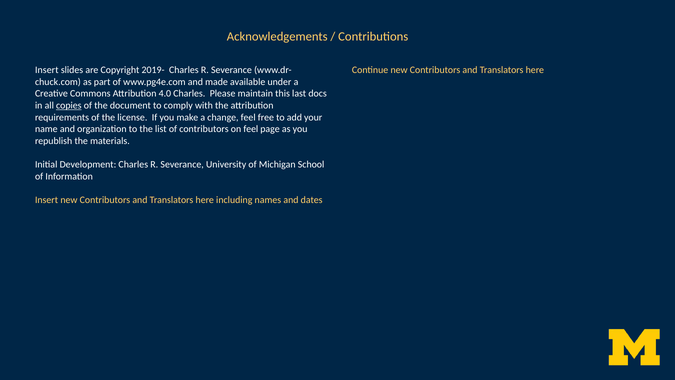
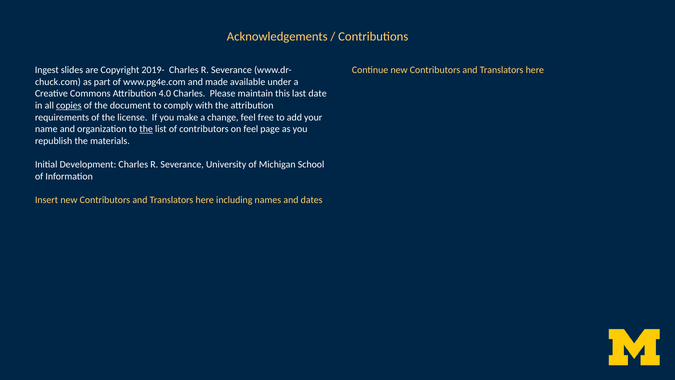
Insert at (47, 70): Insert -> Ingest
docs: docs -> date
the at (146, 129) underline: none -> present
